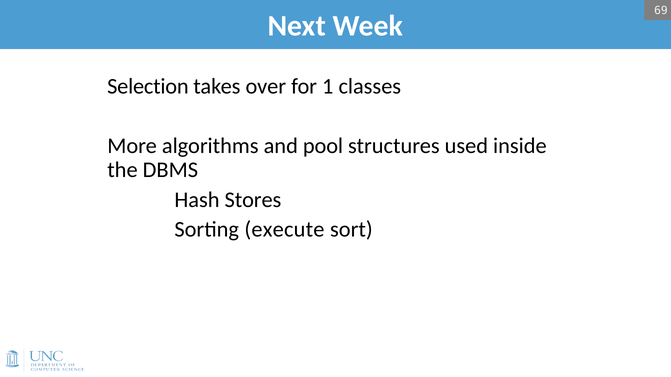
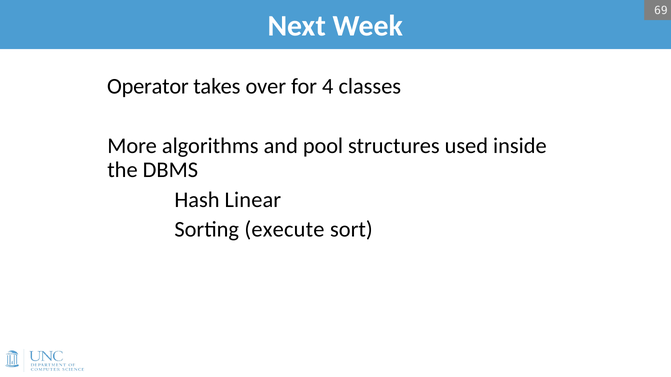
Selection: Selection -> Operator
1: 1 -> 4
Stores: Stores -> Linear
